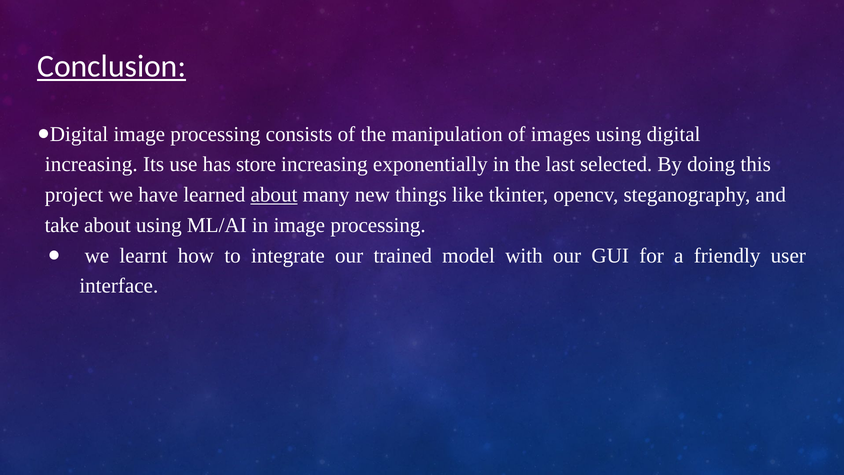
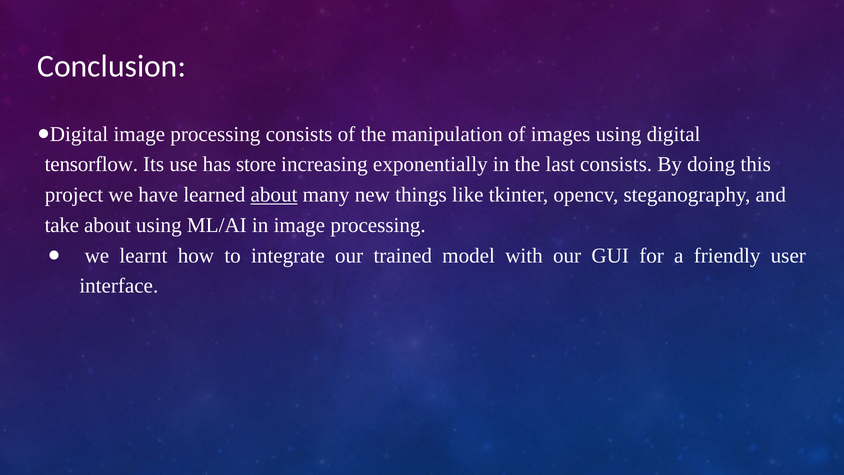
Conclusion underline: present -> none
increasing at (91, 164): increasing -> tensorflow
last selected: selected -> consists
